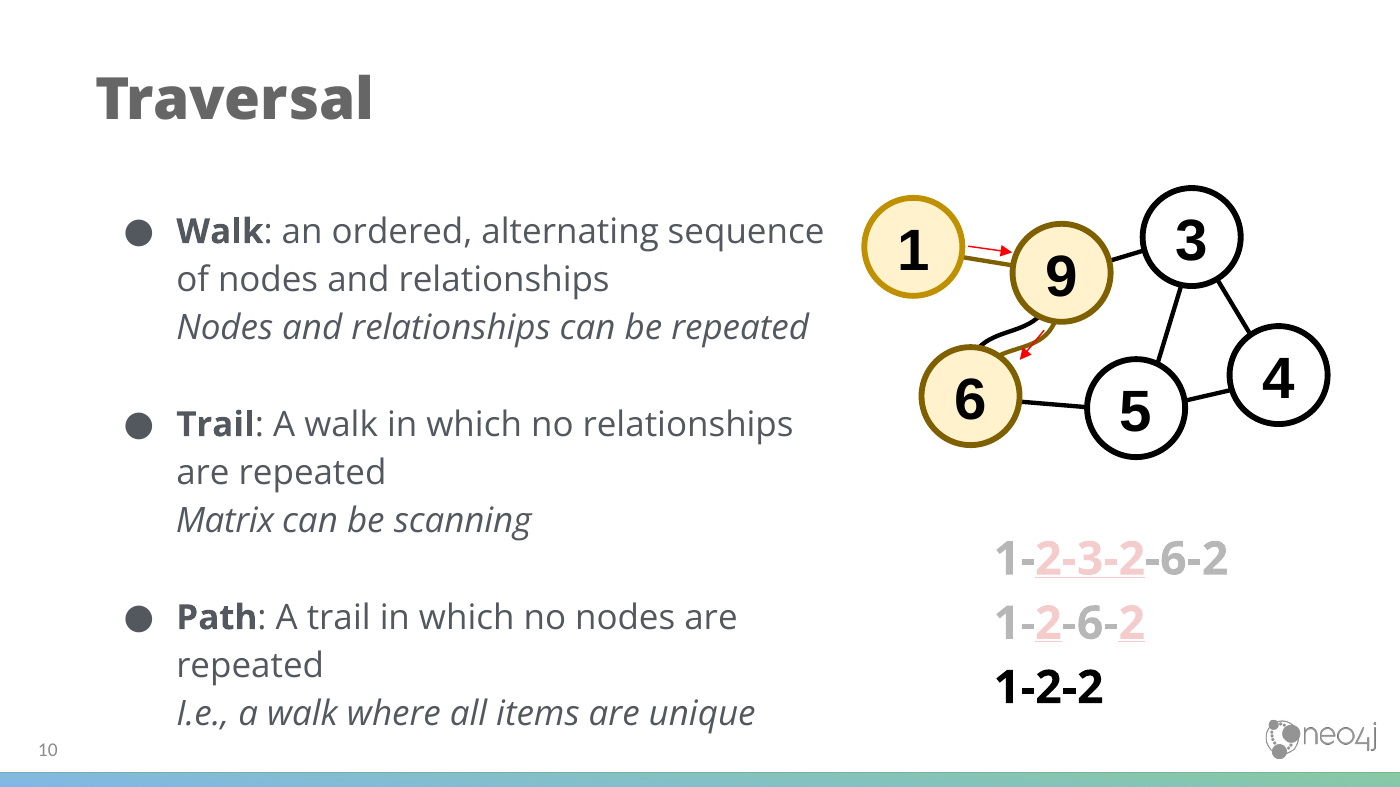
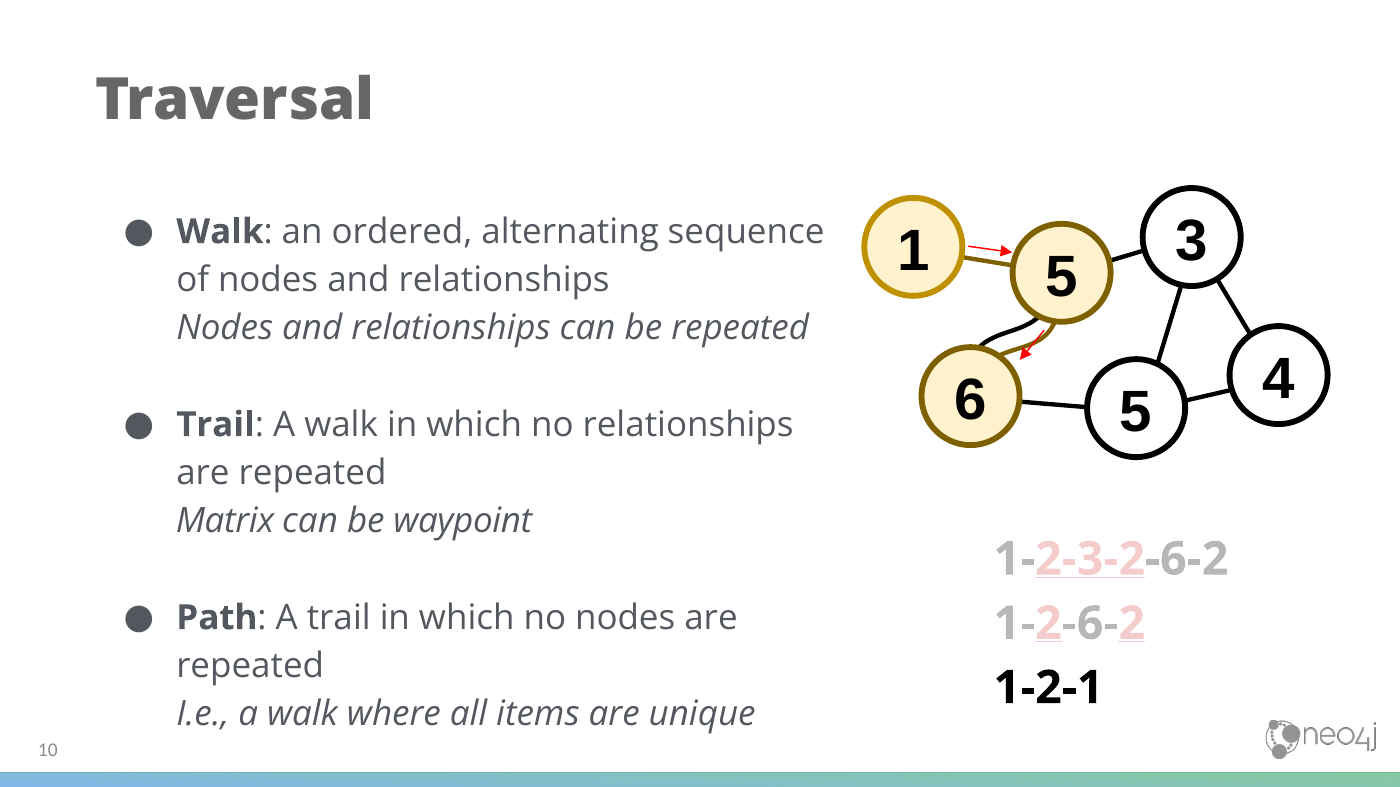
1 9: 9 -> 5
scanning: scanning -> waypoint
1-2-2: 1-2-2 -> 1-2-1
